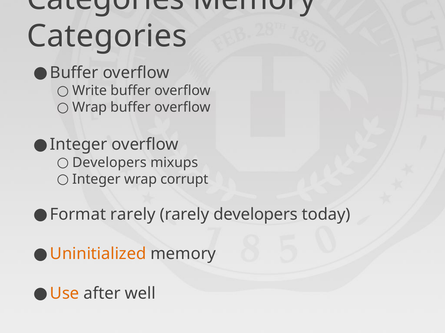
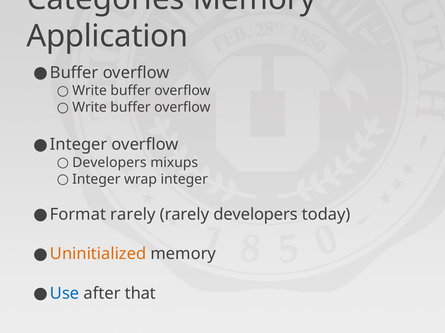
Categories at (107, 36): Categories -> Application
Wrap at (90, 108): Wrap -> Write
wrap corrupt: corrupt -> integer
Use colour: orange -> blue
well: well -> that
